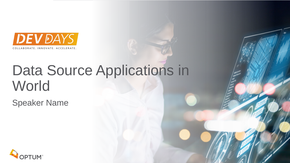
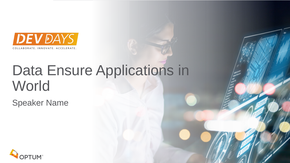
Source: Source -> Ensure
